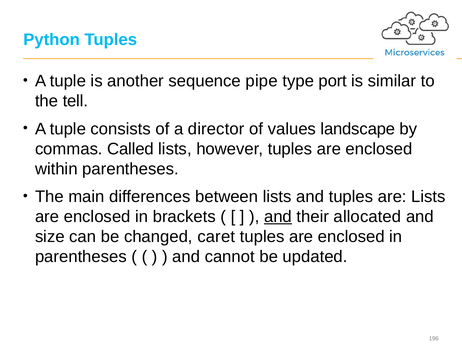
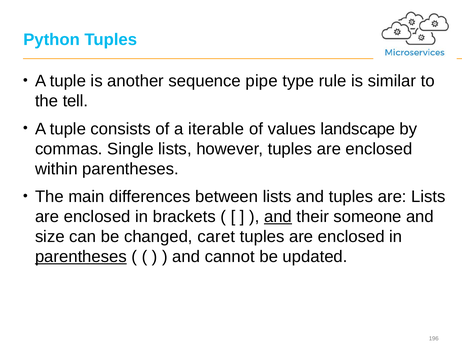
port: port -> rule
director: director -> iterable
Called: Called -> Single
allocated: allocated -> someone
parentheses at (81, 256) underline: none -> present
